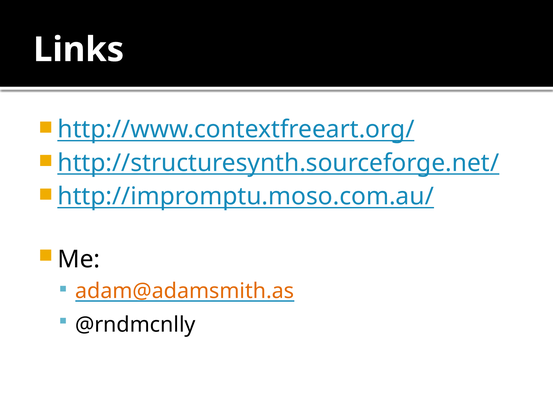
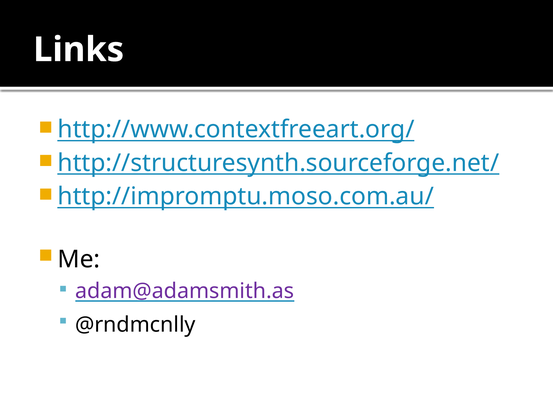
adam@adamsmith.as colour: orange -> purple
